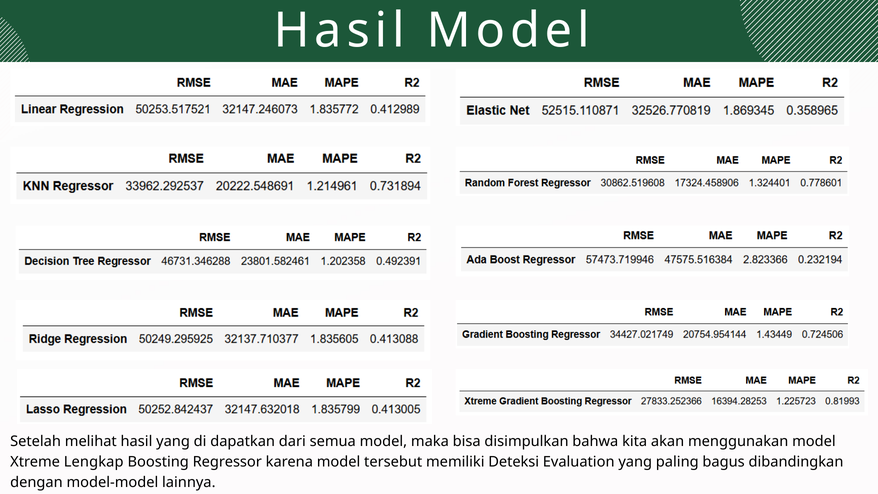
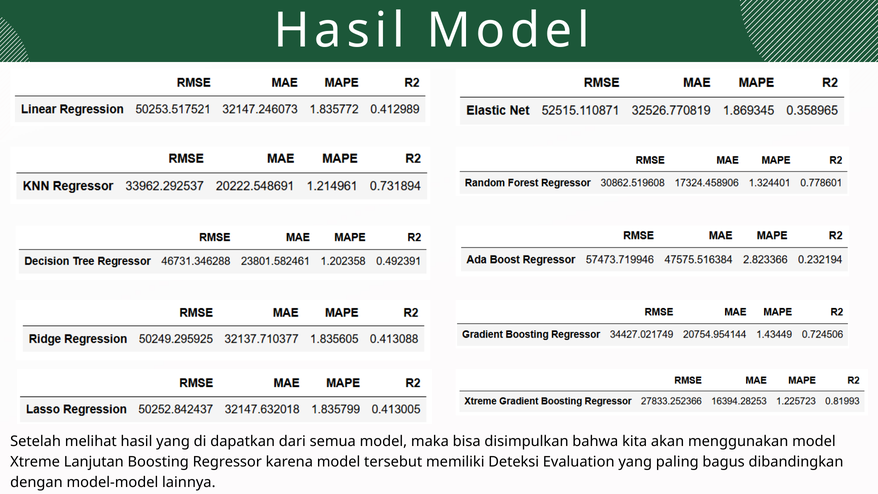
Lengkap: Lengkap -> Lanjutan
